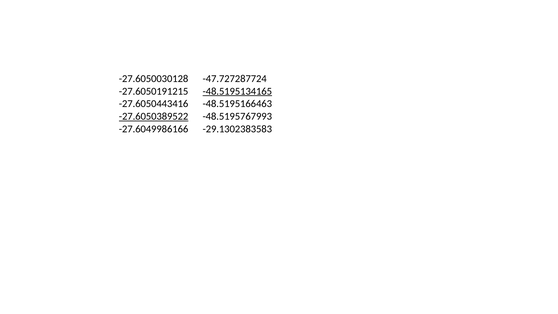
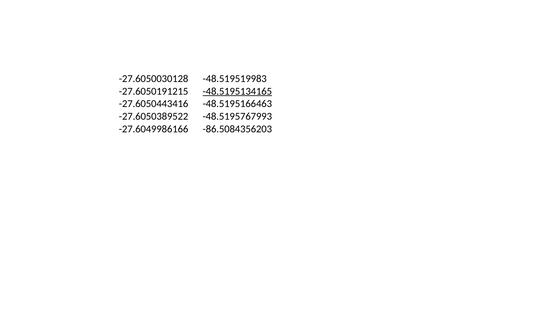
-47.727287724: -47.727287724 -> -48.519519983
-27.6050389522 underline: present -> none
-29.1302383583: -29.1302383583 -> -86.5084356203
